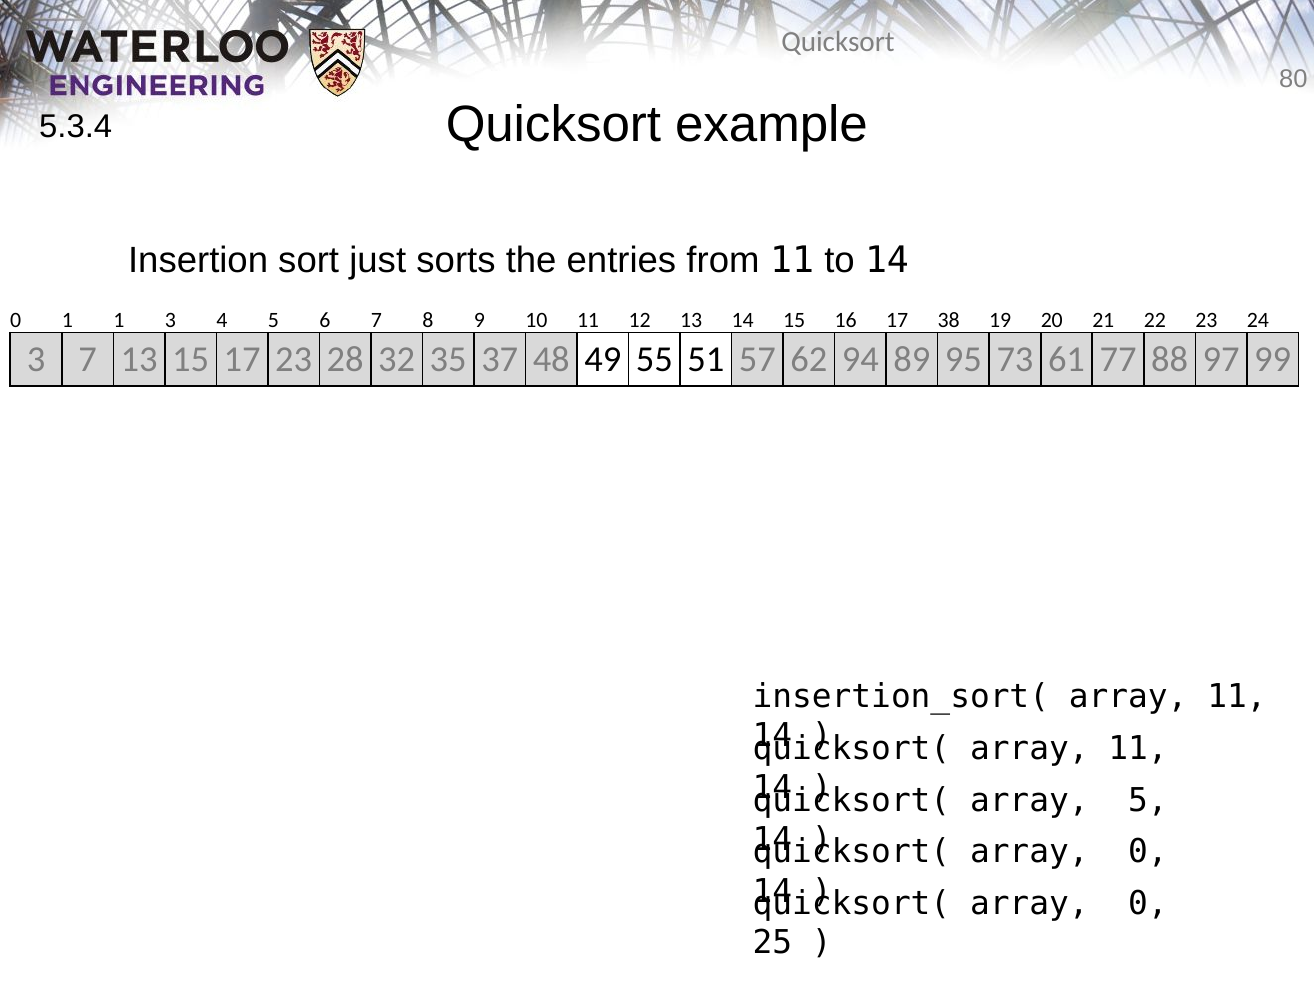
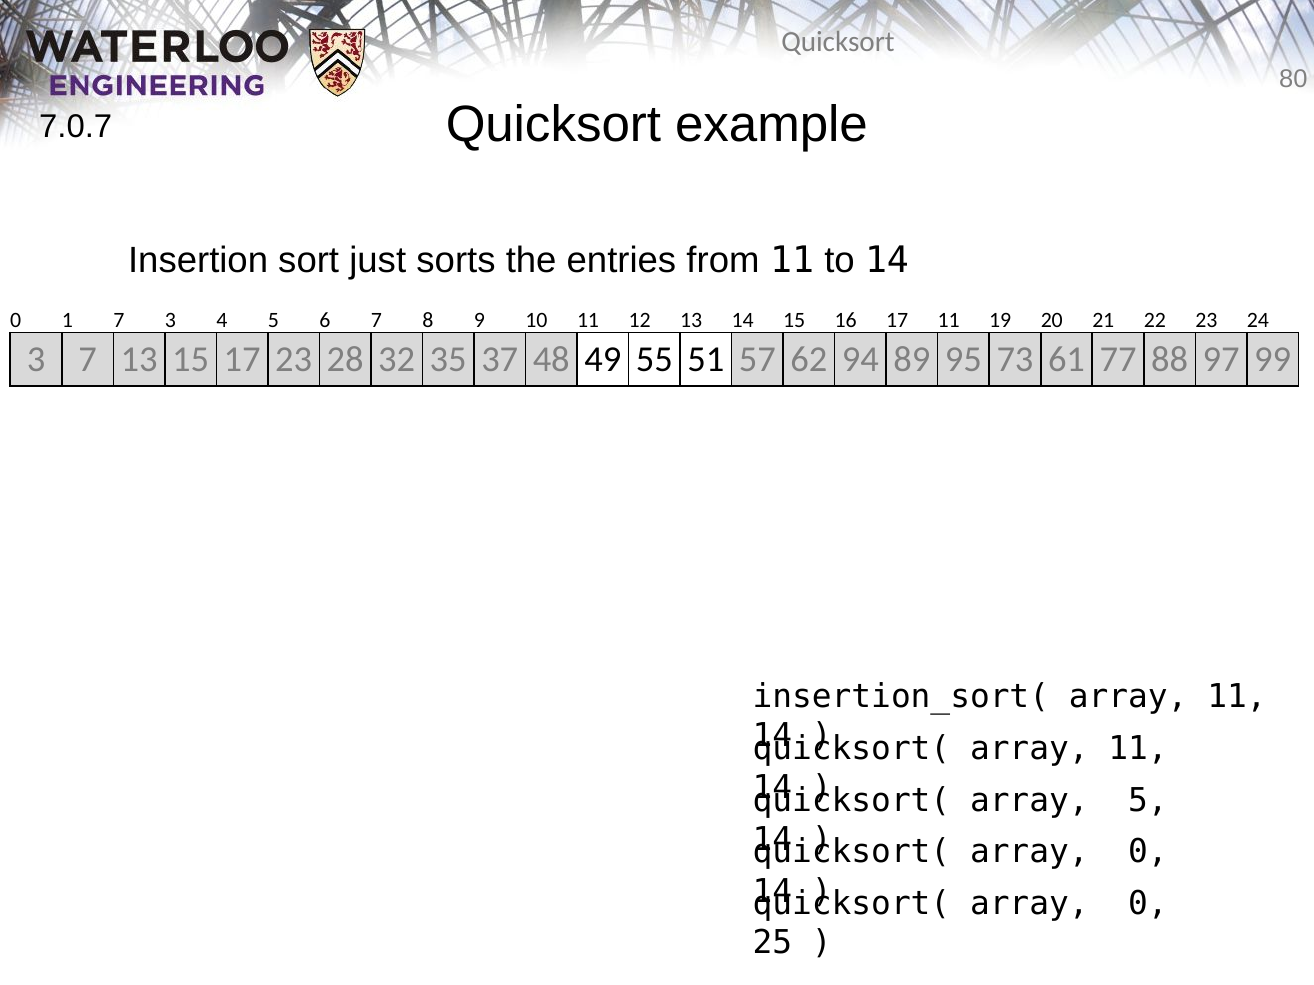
5.3.4: 5.3.4 -> 7.0.7
1 1: 1 -> 7
17 38: 38 -> 11
